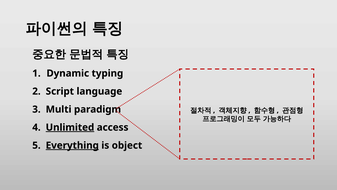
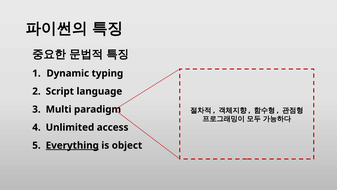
Unlimited underline: present -> none
